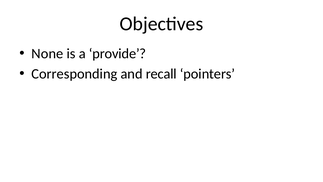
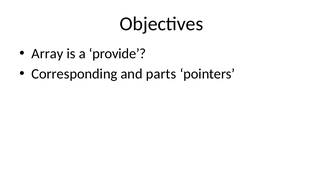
None: None -> Array
recall: recall -> parts
